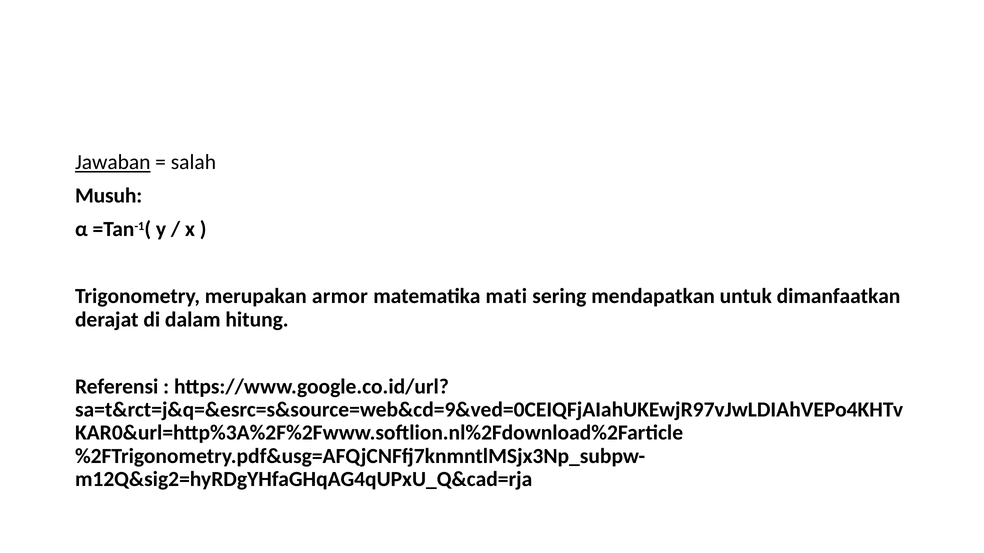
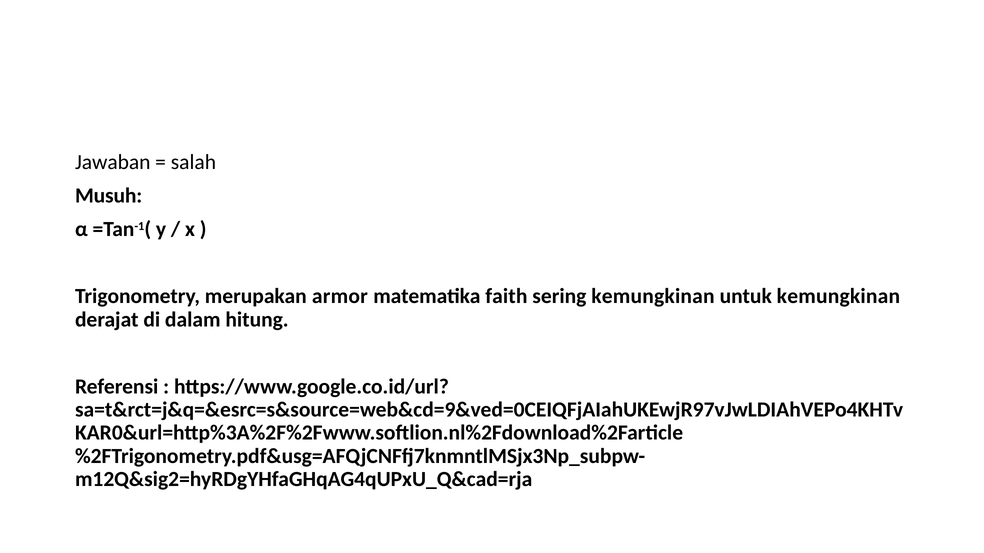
Jawaban underline: present -> none
mati: mati -> faith
sering mendapatkan: mendapatkan -> kemungkinan
untuk dimanfaatkan: dimanfaatkan -> kemungkinan
